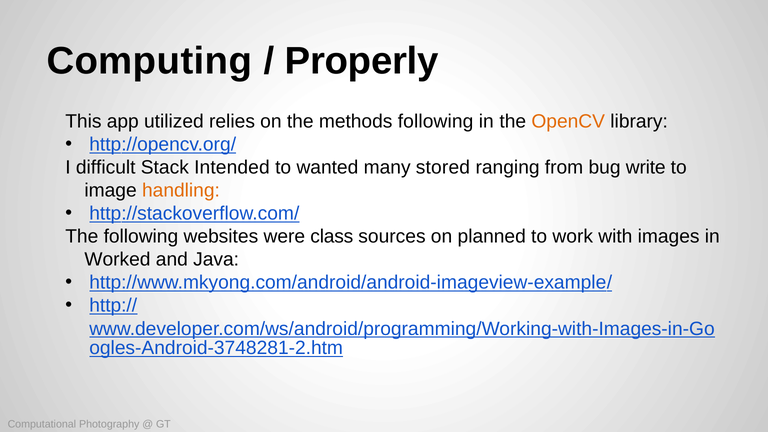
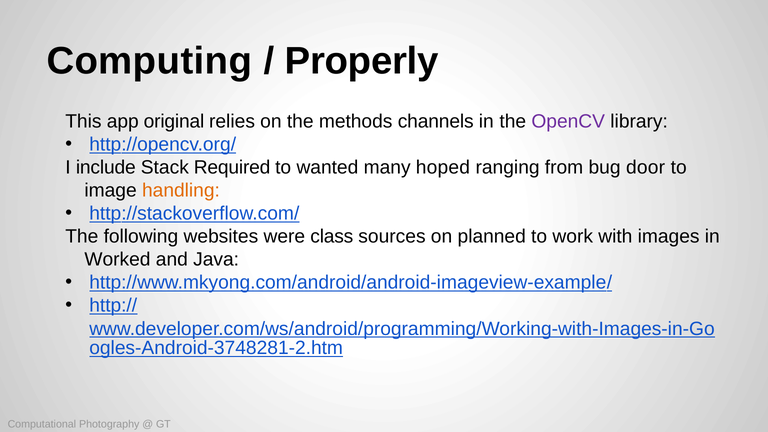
utilized: utilized -> original
methods following: following -> channels
OpenCV colour: orange -> purple
difficult: difficult -> include
Intended: Intended -> Required
stored: stored -> hoped
write: write -> door
